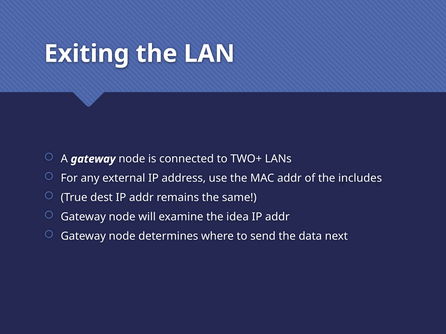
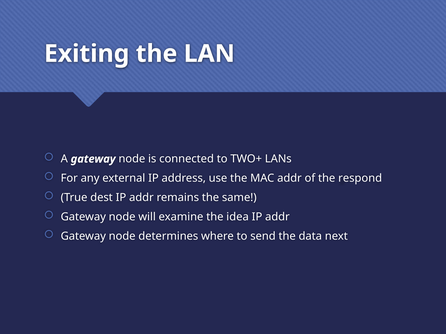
includes: includes -> respond
